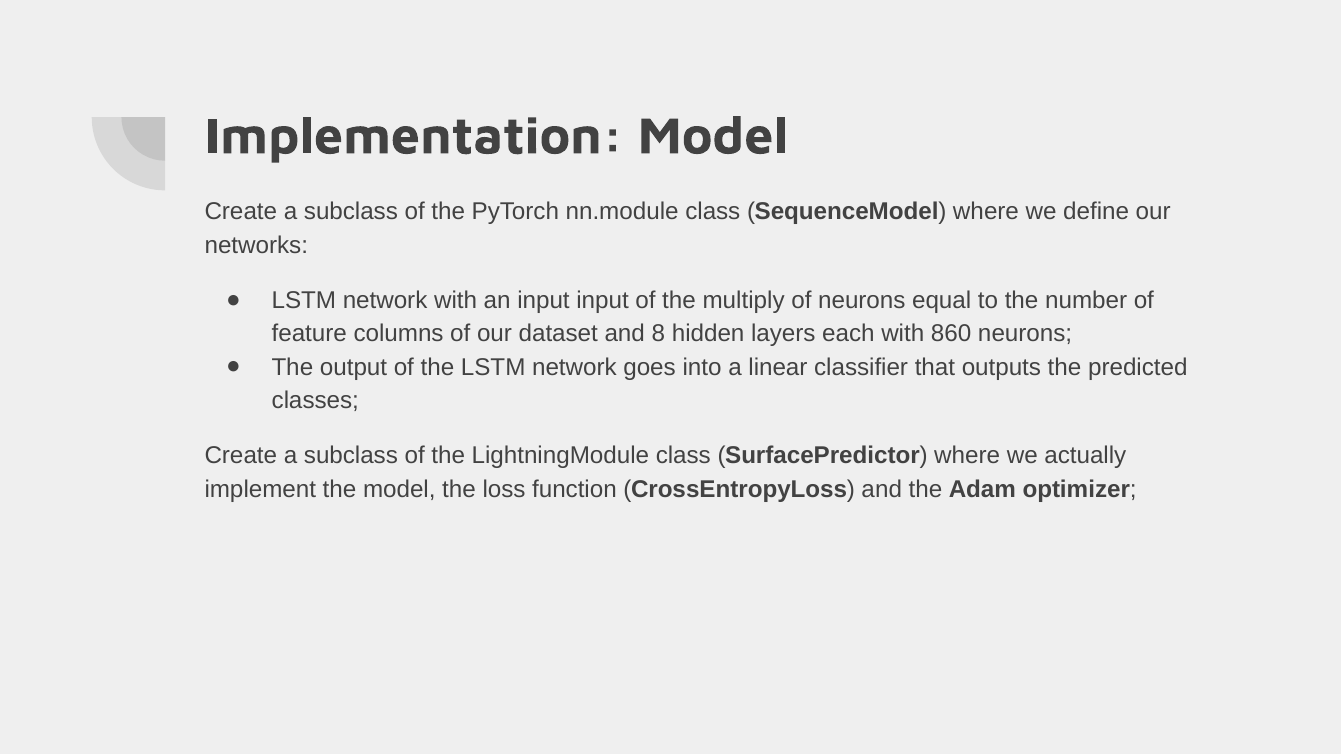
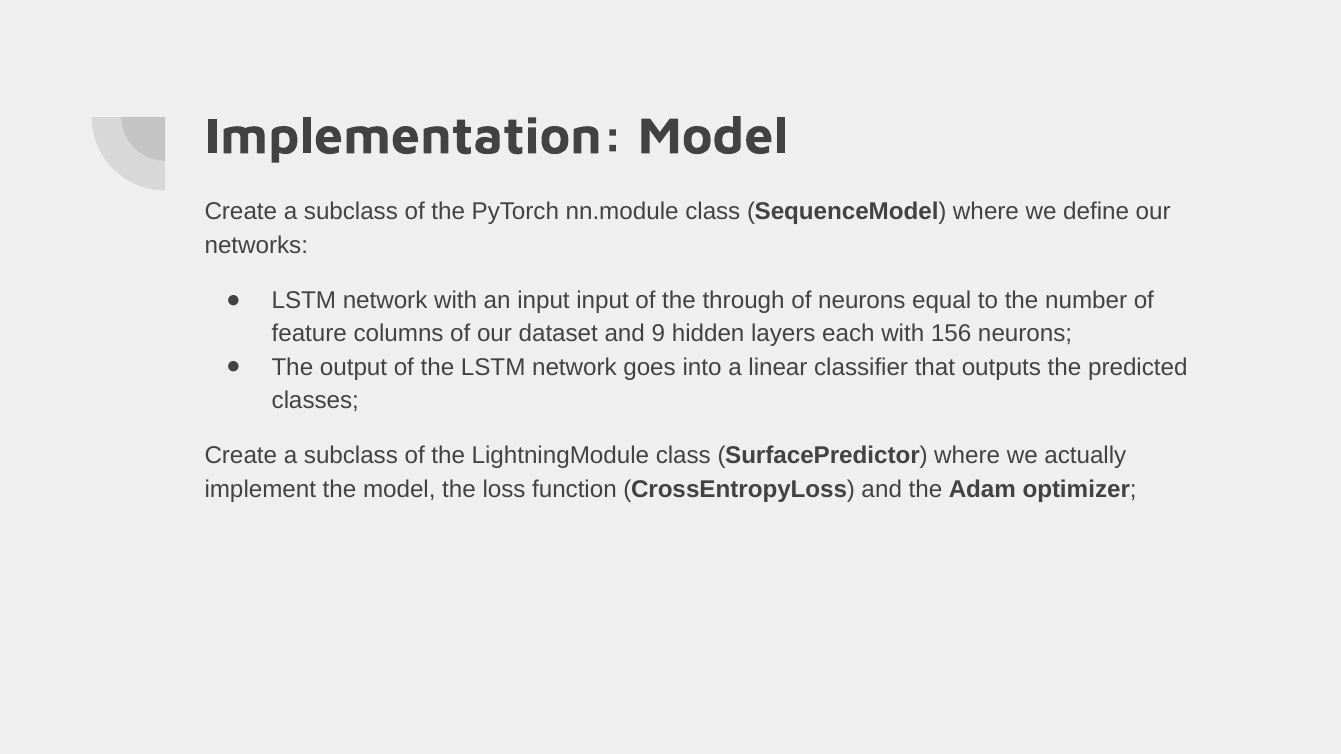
multiply: multiply -> through
8: 8 -> 9
860: 860 -> 156
